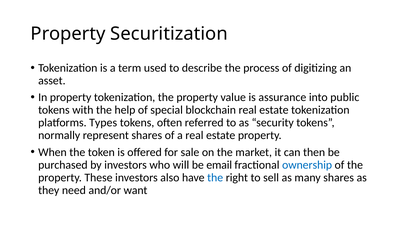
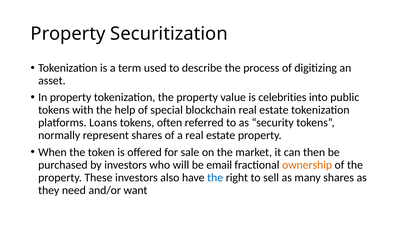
assurance: assurance -> celebrities
Types: Types -> Loans
ownership colour: blue -> orange
